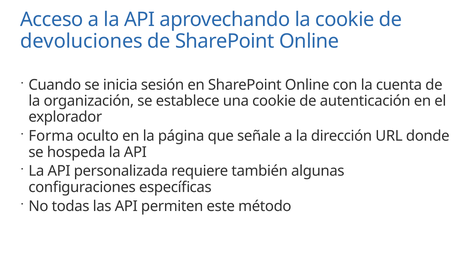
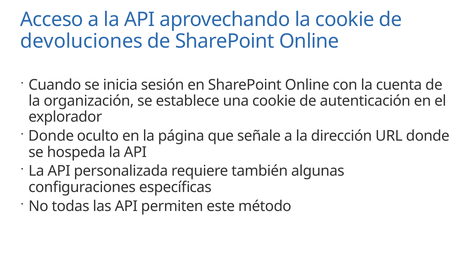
Forma at (51, 136): Forma -> Donde
